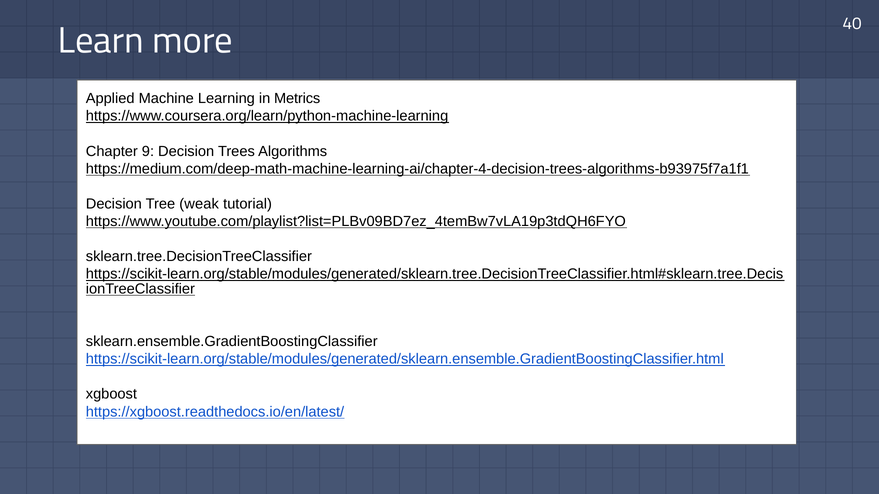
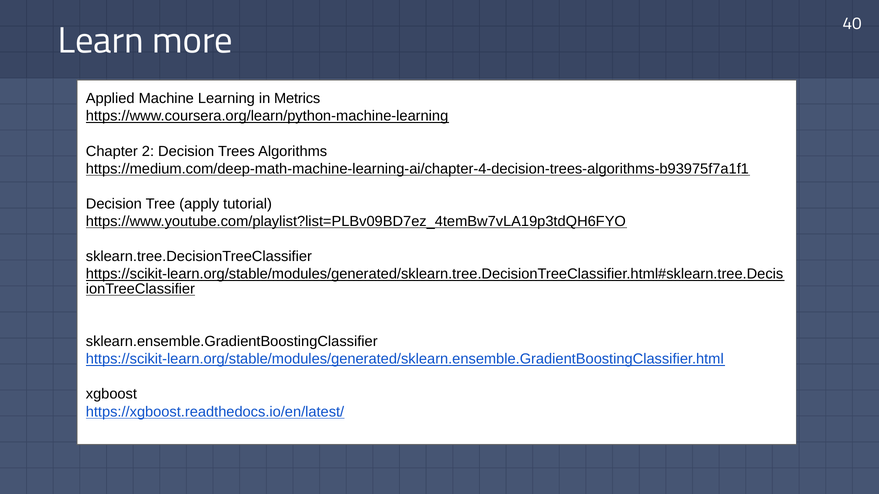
9: 9 -> 2
weak: weak -> apply
